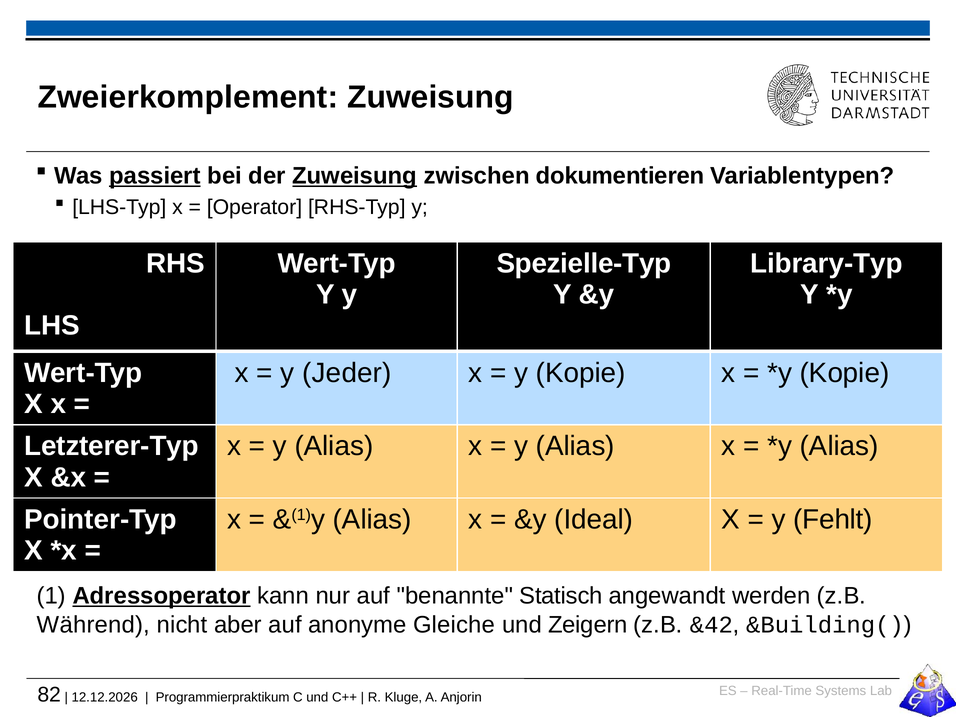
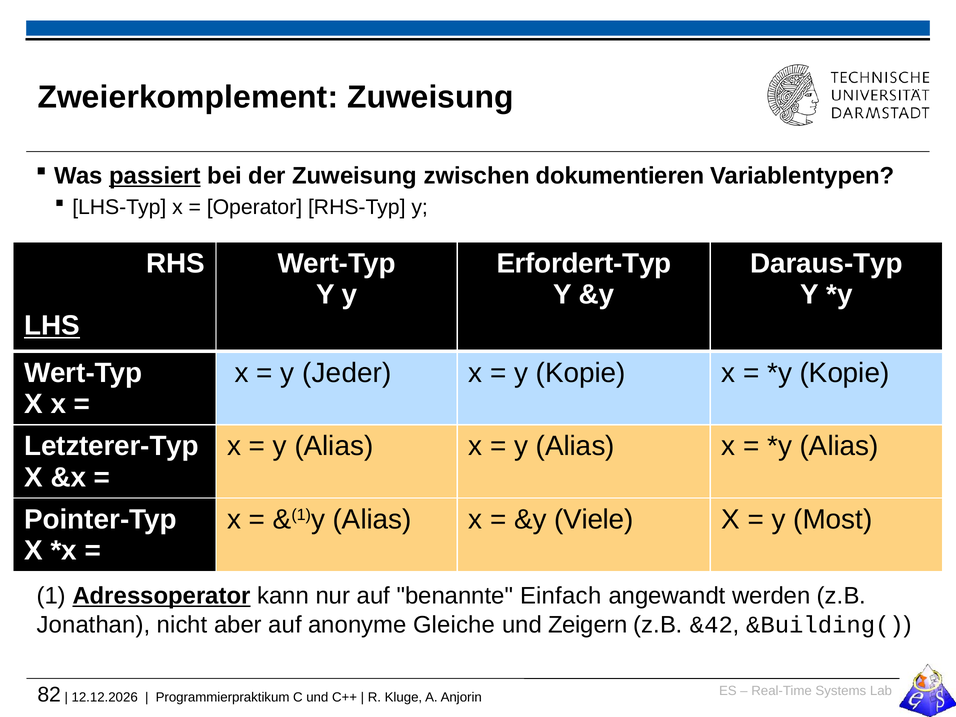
Zuweisung at (355, 176) underline: present -> none
Spezielle-Typ: Spezielle-Typ -> Erfordert-Typ
Library-Typ: Library-Typ -> Daraus-Typ
LHS underline: none -> present
Ideal: Ideal -> Viele
Fehlt: Fehlt -> Most
Statisch: Statisch -> Einfach
Während: Während -> Jonathan
